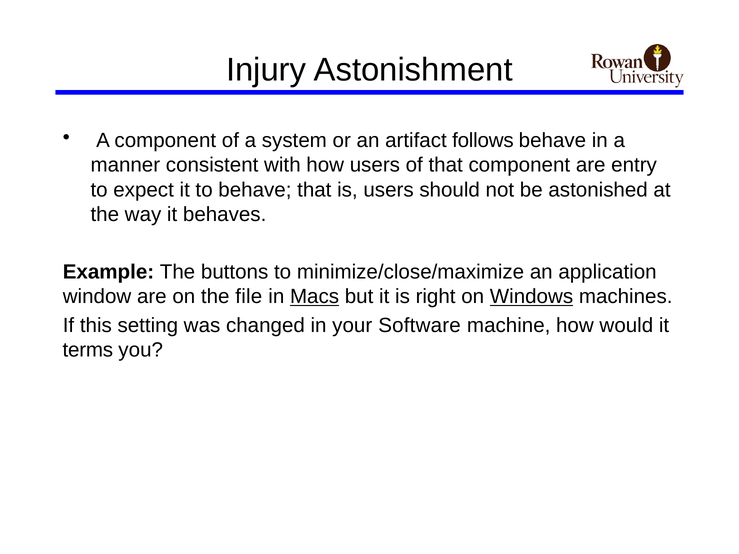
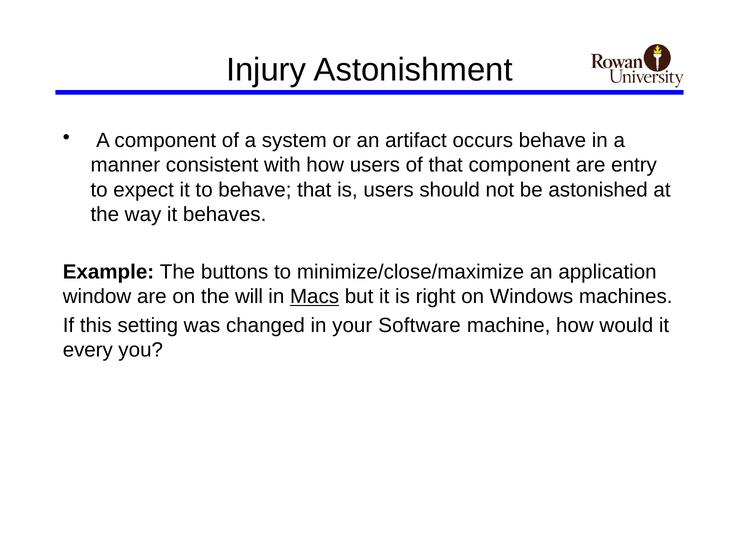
follows: follows -> occurs
file: file -> will
Windows underline: present -> none
terms: terms -> every
